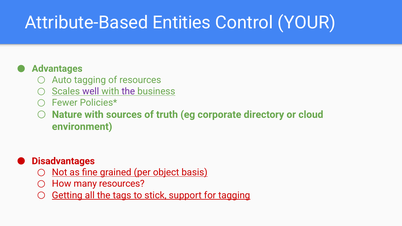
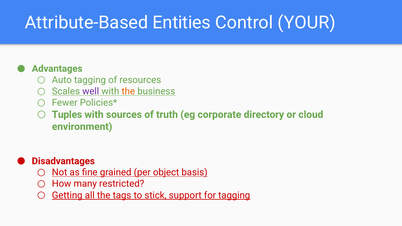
the at (128, 91) colour: purple -> orange
Nature: Nature -> Tuples
many resources: resources -> restricted
